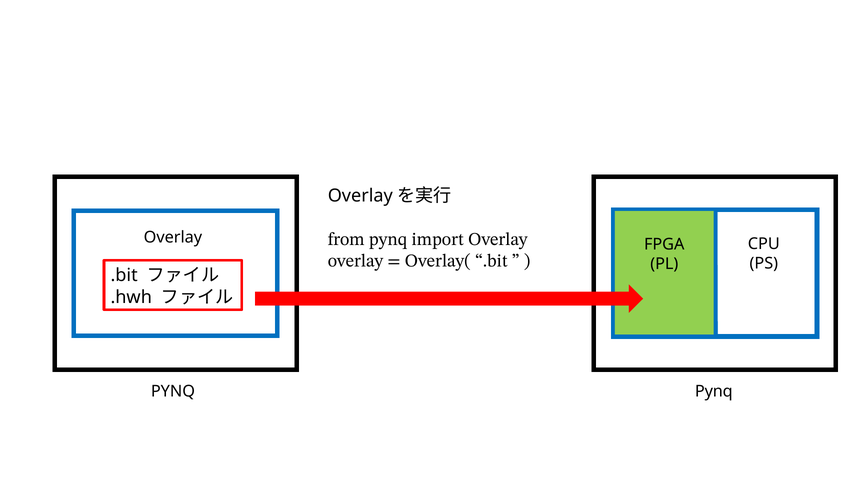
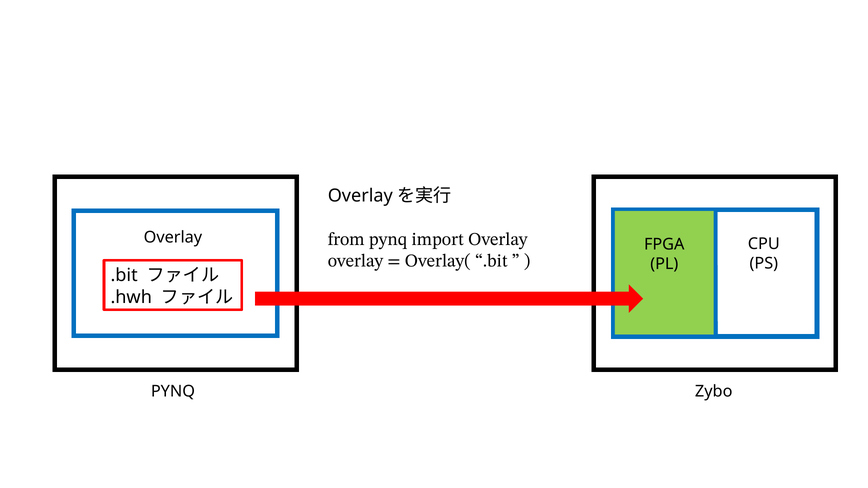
PYNQ Pynq: Pynq -> Zybo
